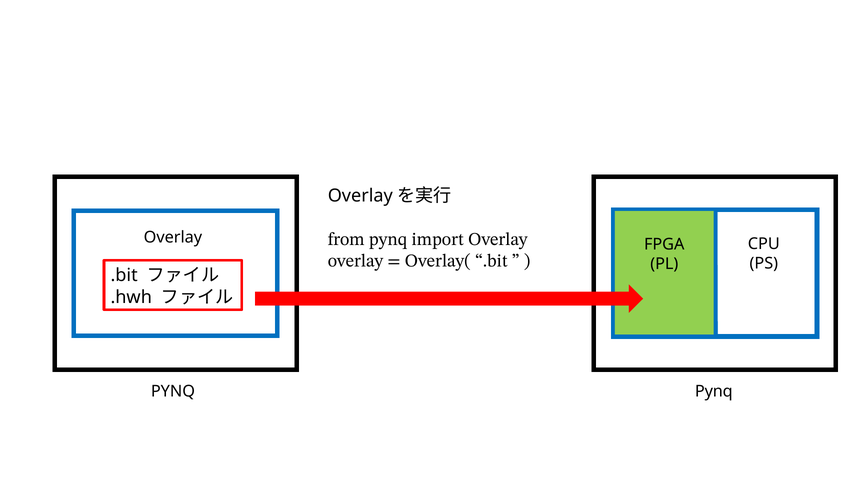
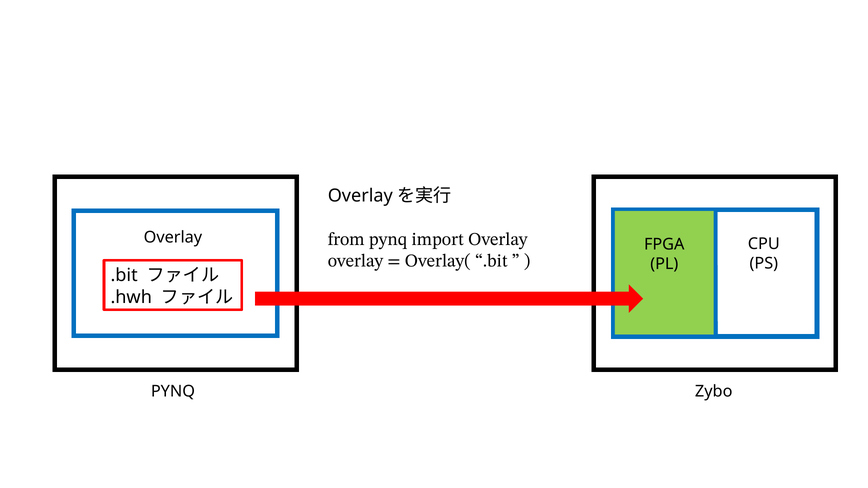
PYNQ Pynq: Pynq -> Zybo
